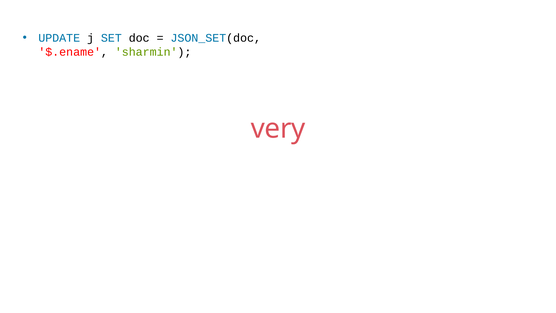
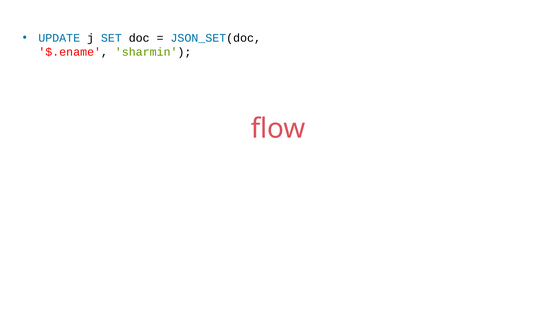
very: very -> flow
